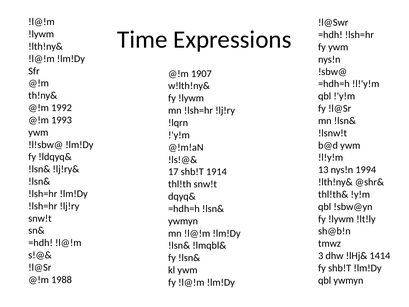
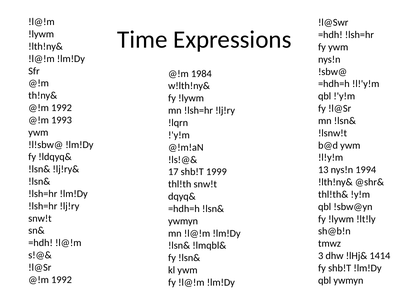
1907: 1907 -> 1984
1914: 1914 -> 1999
1988 at (62, 280): 1988 -> 1992
